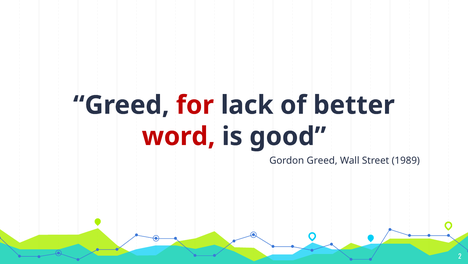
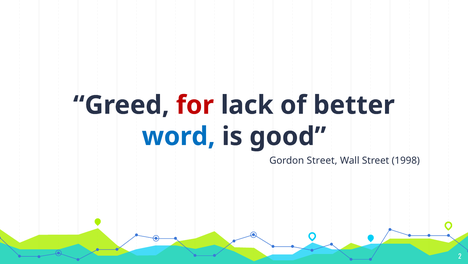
word colour: red -> blue
Gordon Greed: Greed -> Street
1989: 1989 -> 1998
